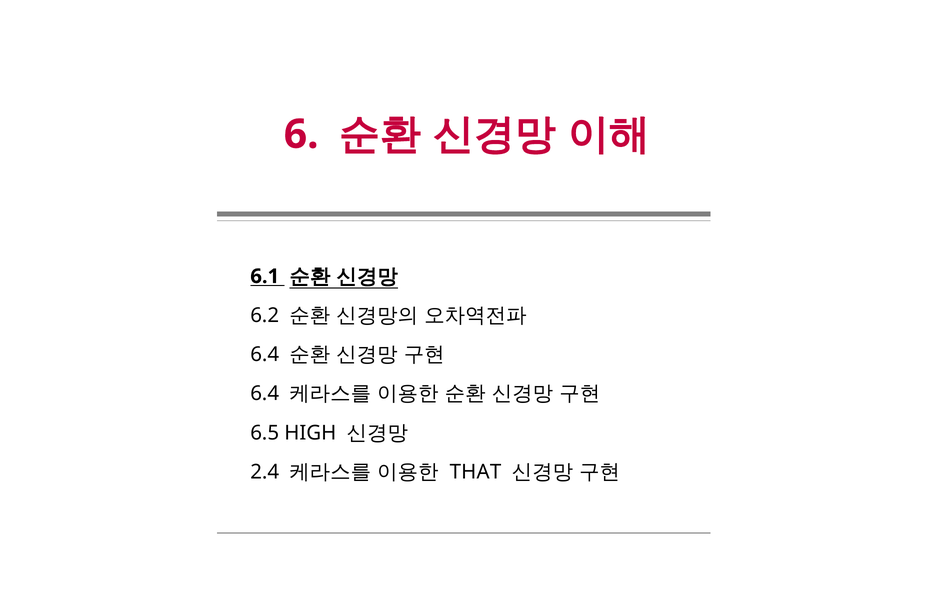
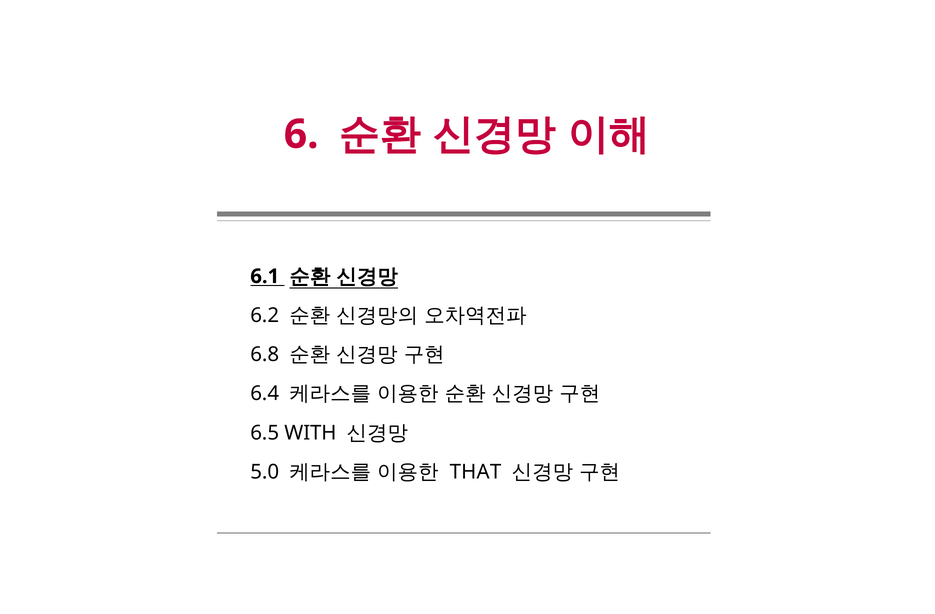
6.4 at (265, 355): 6.4 -> 6.8
HIGH: HIGH -> WITH
2.4: 2.4 -> 5.0
